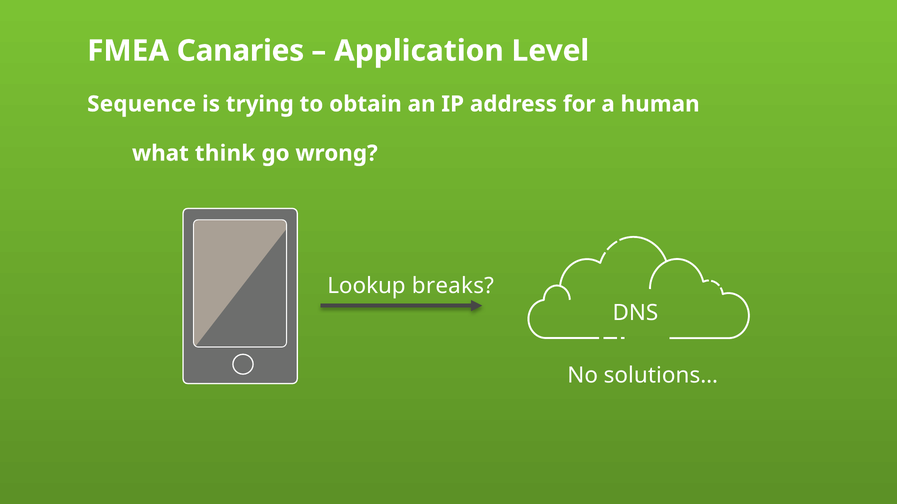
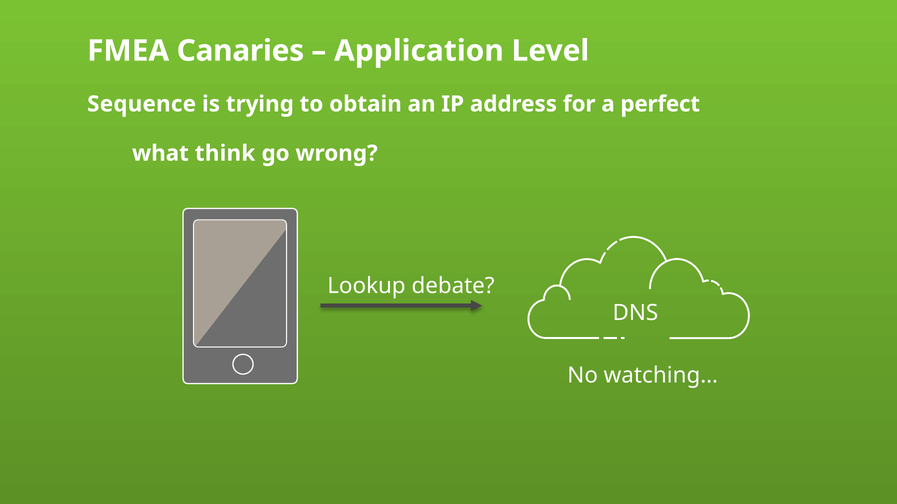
human: human -> perfect
breaks: breaks -> debate
solutions…: solutions… -> watching…
